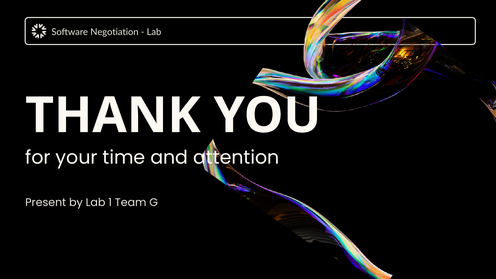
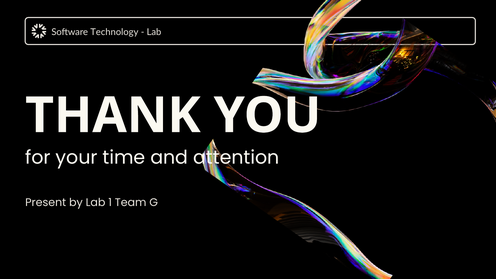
Negotiation: Negotiation -> Technology
